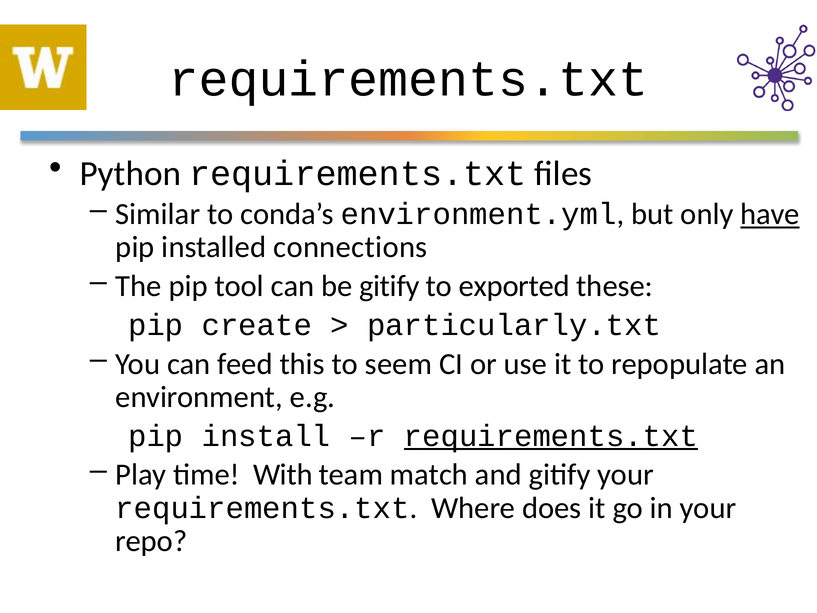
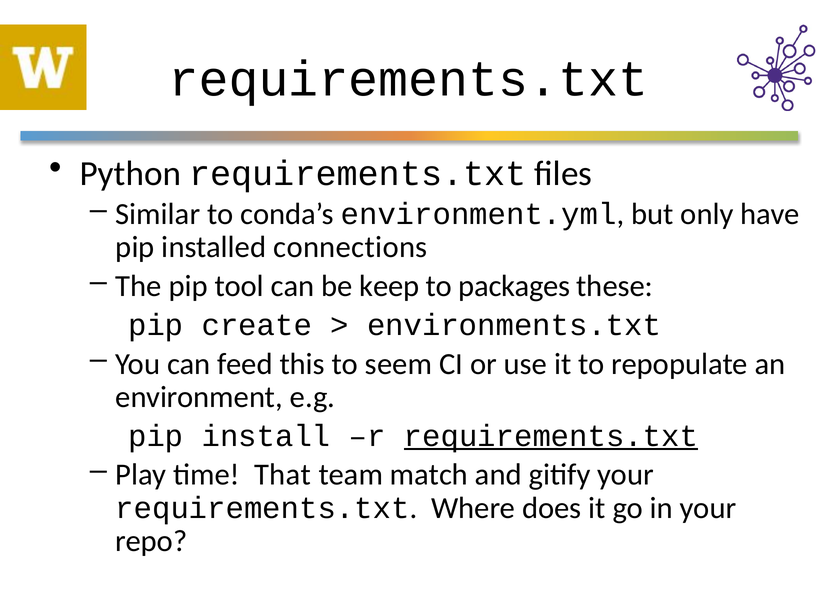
have underline: present -> none
be gitify: gitify -> keep
exported: exported -> packages
particularly.txt: particularly.txt -> environments.txt
With: With -> That
